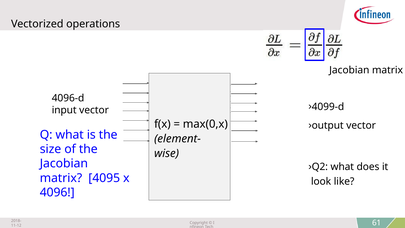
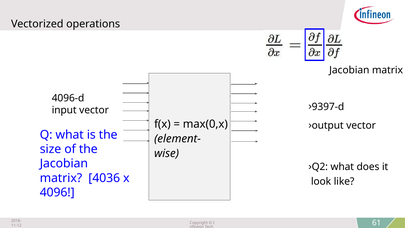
4099-d: 4099-d -> 9397-d
4095: 4095 -> 4036
